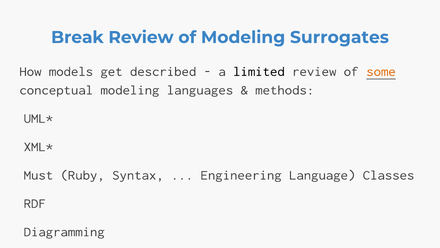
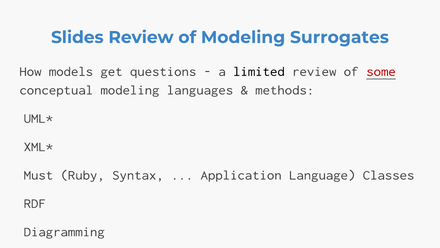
Break: Break -> Slides
described: described -> questions
some colour: orange -> red
Engineering: Engineering -> Application
